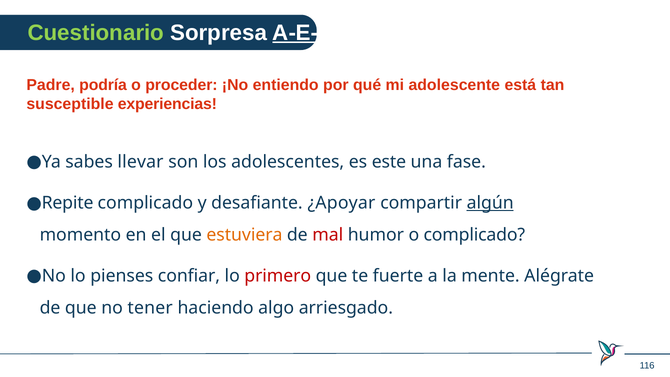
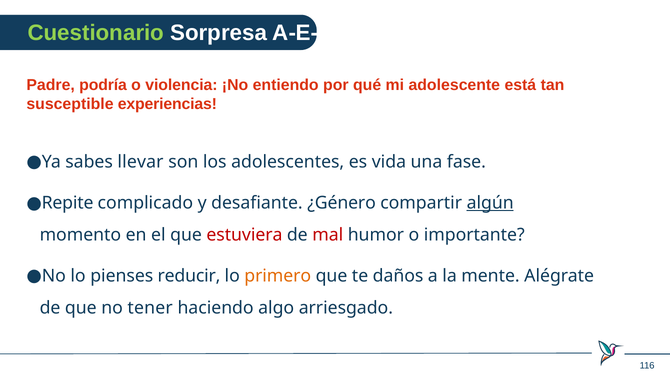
A-E-C-P underline: present -> none
proceder: proceder -> violencia
este: este -> vida
¿Apoyar: ¿Apoyar -> ¿Género
estuviera colour: orange -> red
o complicado: complicado -> importante
confiar: confiar -> reducir
primero colour: red -> orange
fuerte: fuerte -> daños
